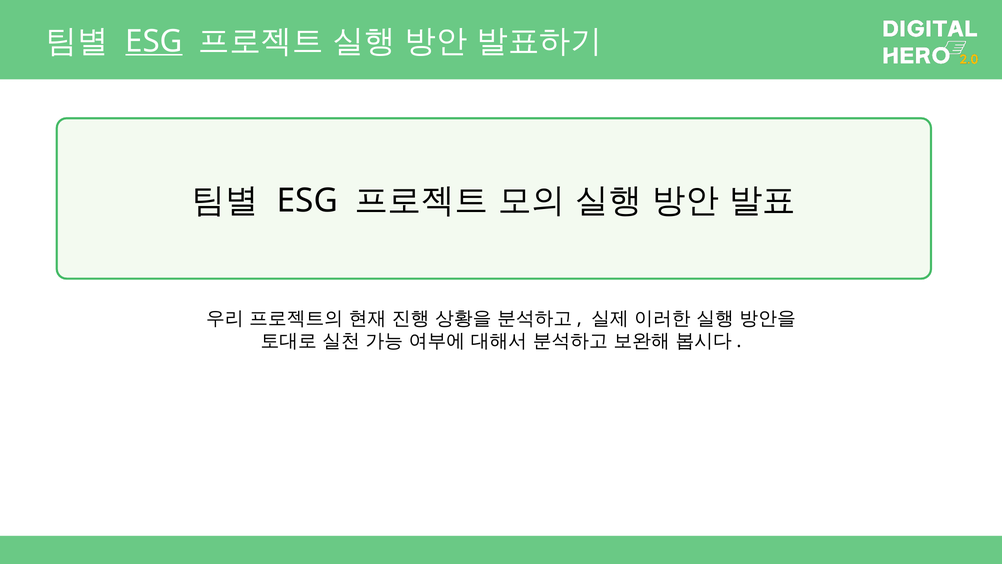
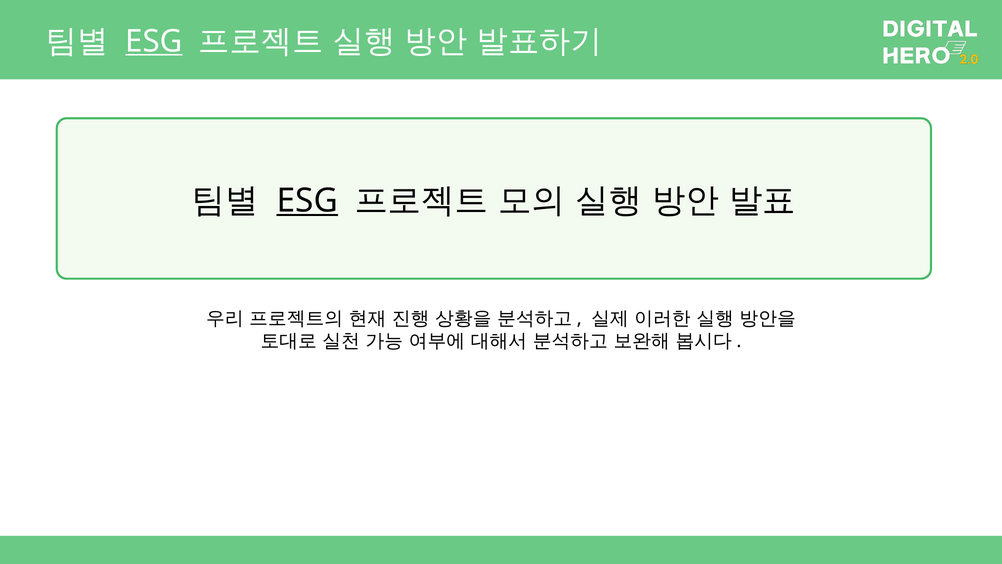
ESG at (307, 200) underline: none -> present
